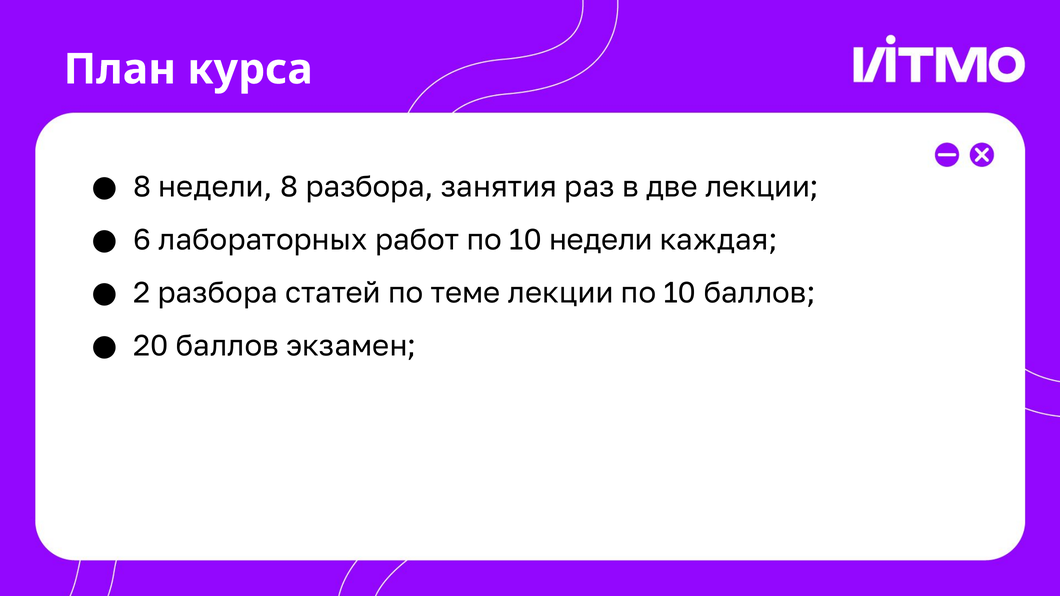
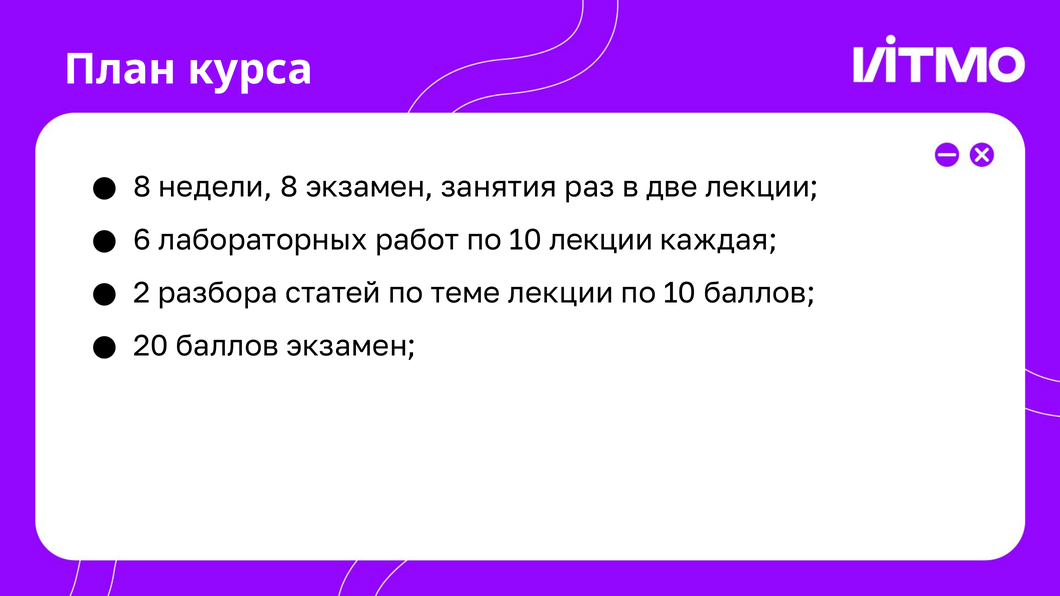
8 разбора: разбора -> экзамен
10 недели: недели -> лекции
